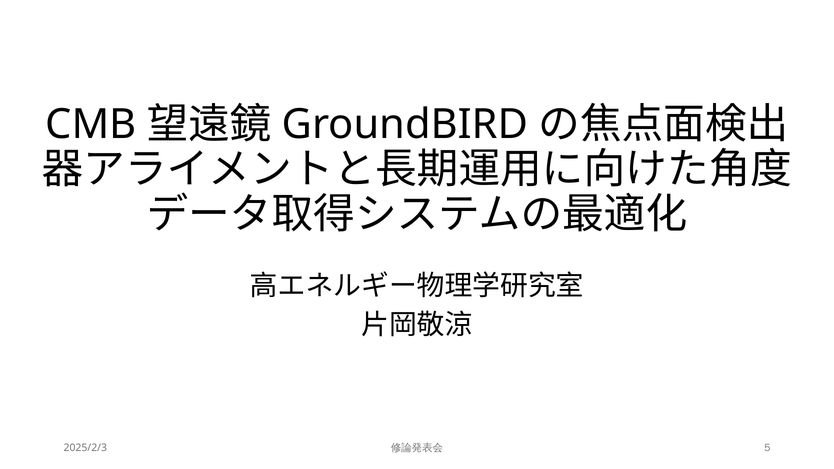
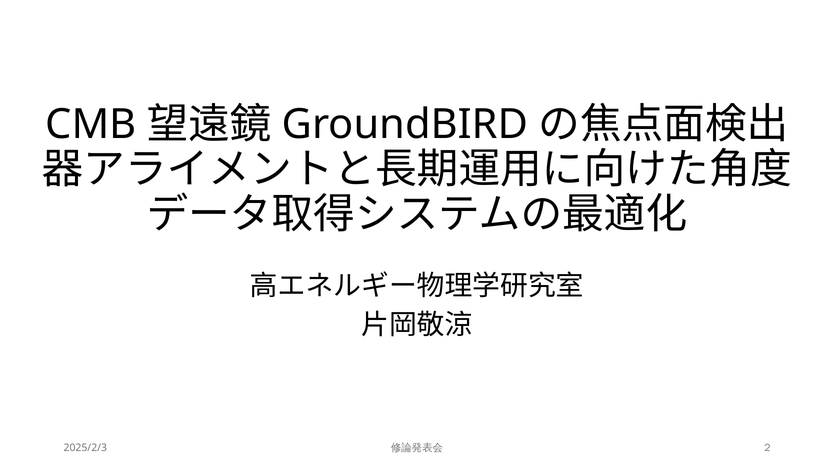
5: 5 -> 2
